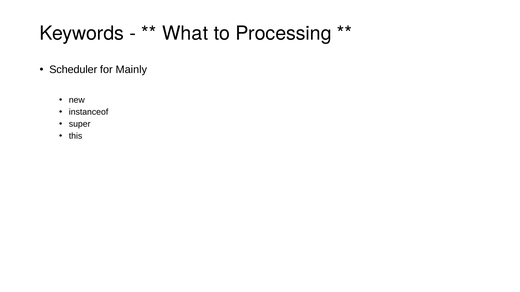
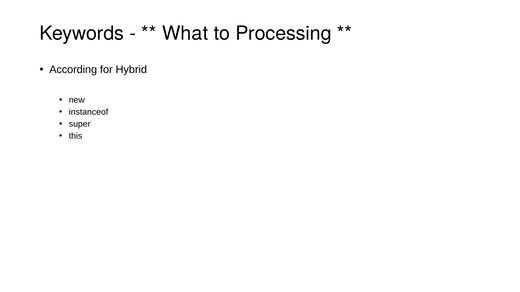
Scheduler: Scheduler -> According
Mainly: Mainly -> Hybrid
